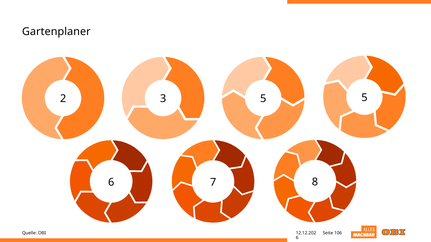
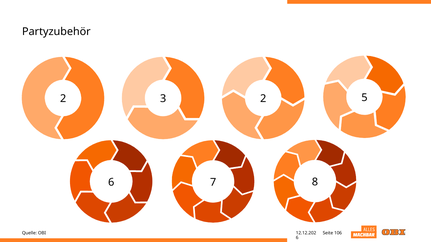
Gartenplaner: Gartenplaner -> Partyzubehör
3 5: 5 -> 2
